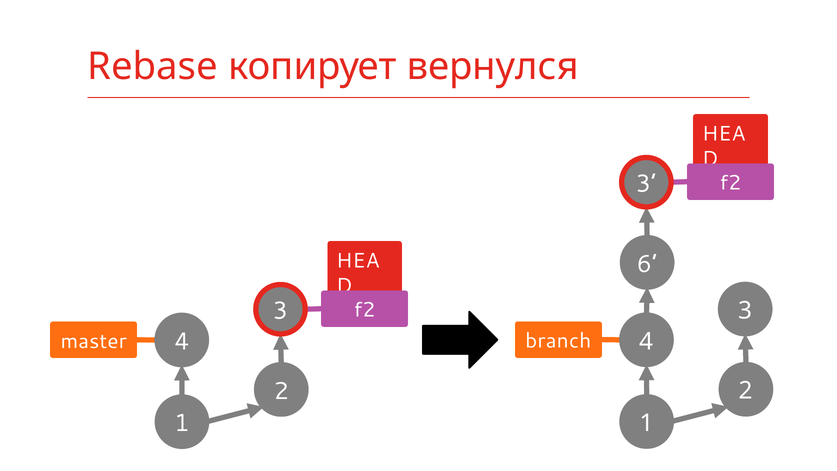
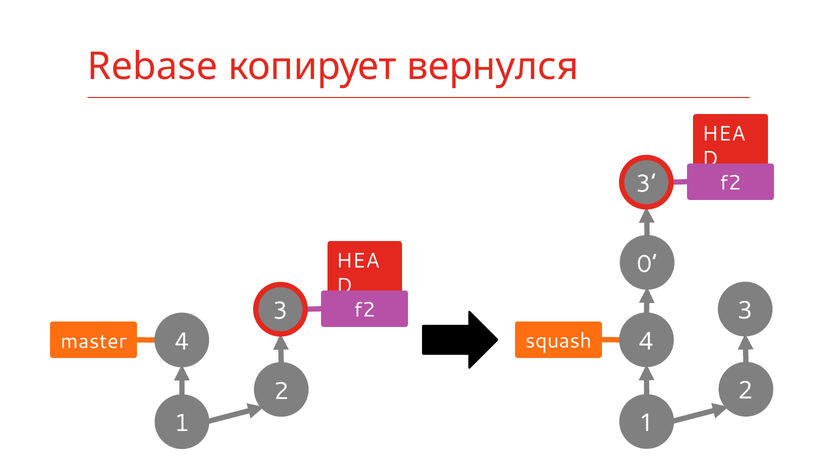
6: 6 -> 0
branch: branch -> squash
